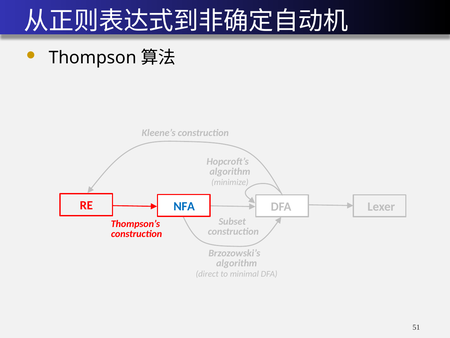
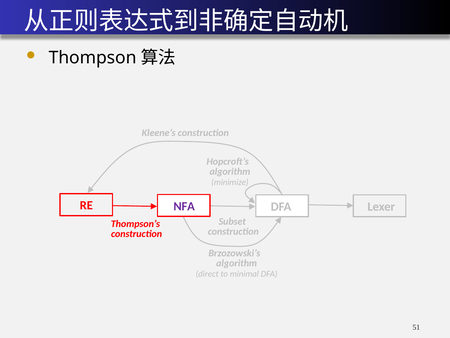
NFA colour: blue -> purple
